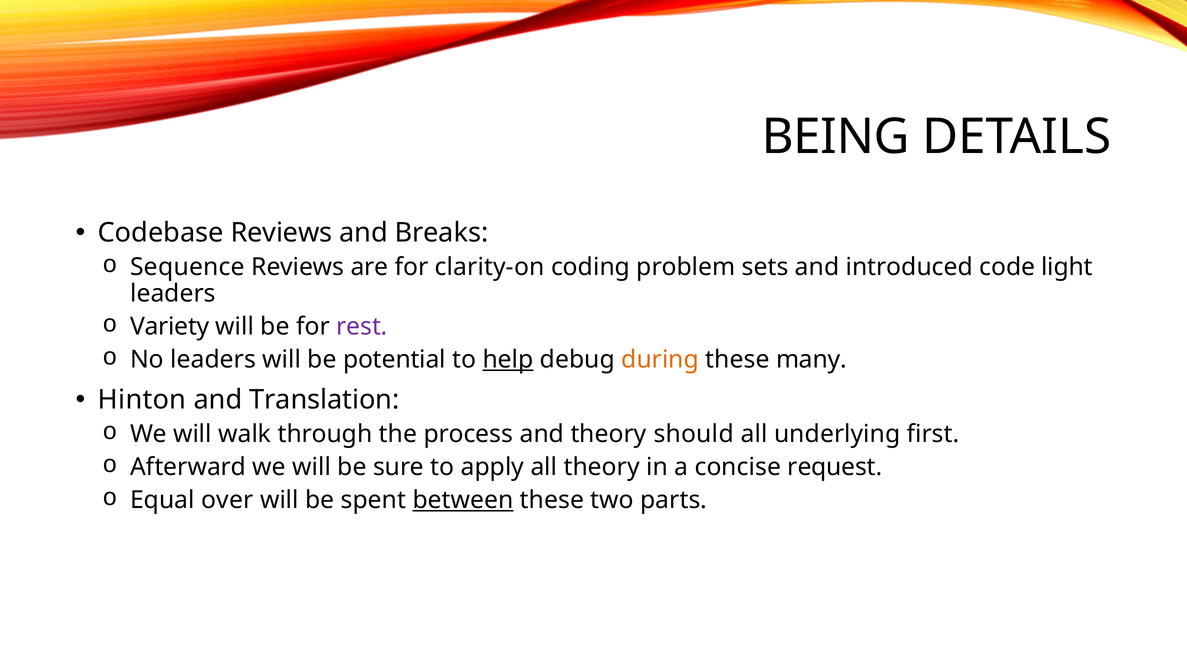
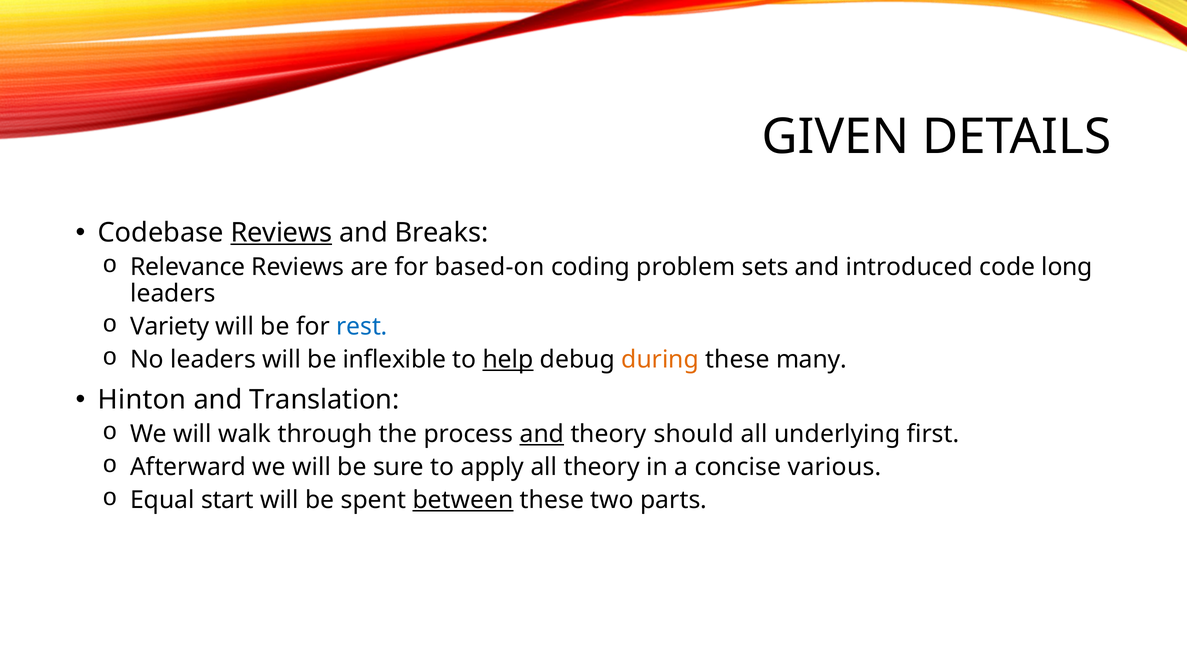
BEING: BEING -> GIVEN
Reviews at (281, 233) underline: none -> present
Sequence: Sequence -> Relevance
clarity-on: clarity-on -> based-on
light: light -> long
rest colour: purple -> blue
potential: potential -> inflexible
and at (542, 434) underline: none -> present
request: request -> various
over: over -> start
